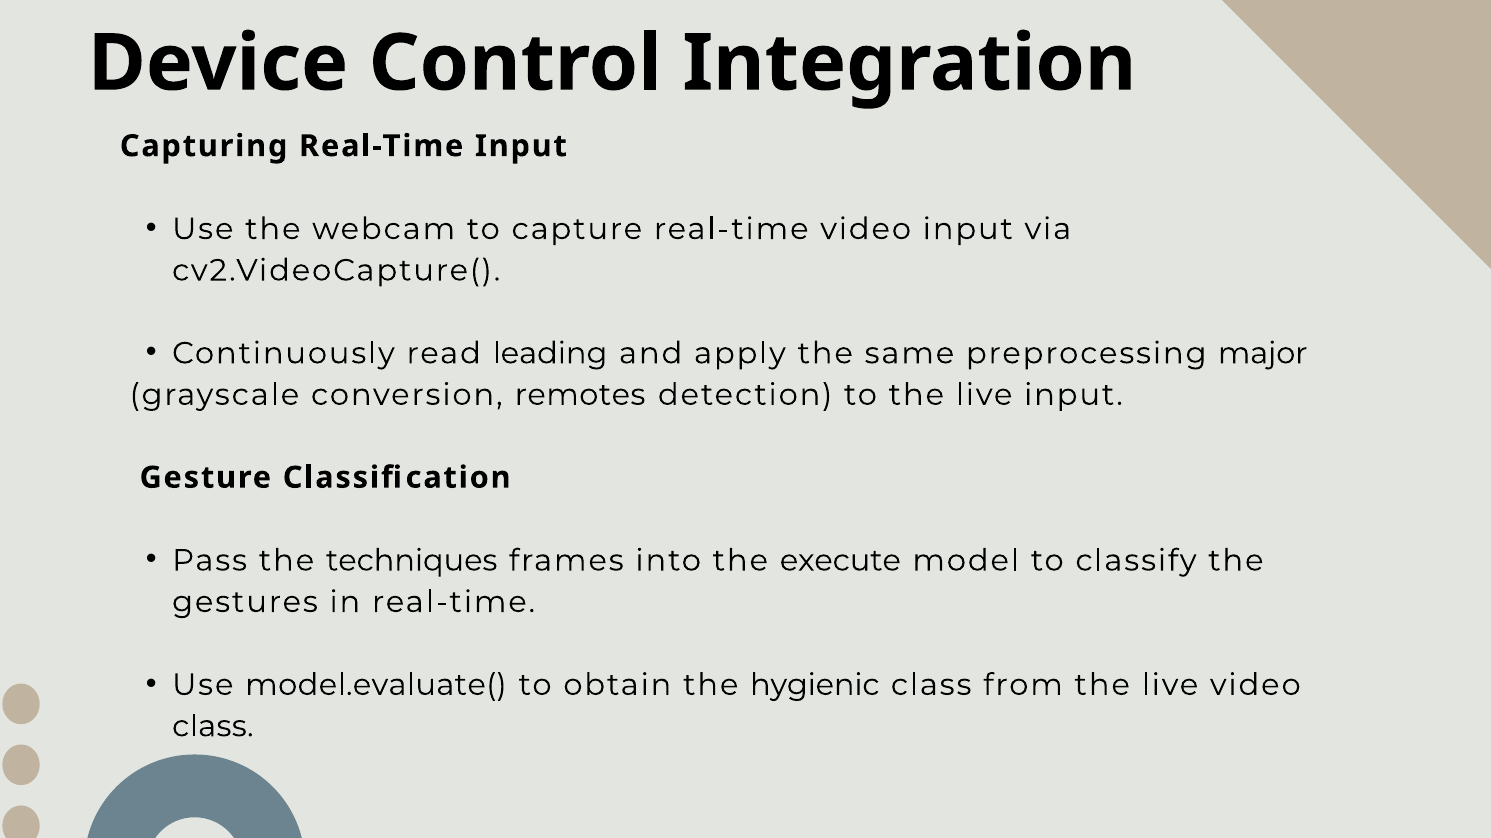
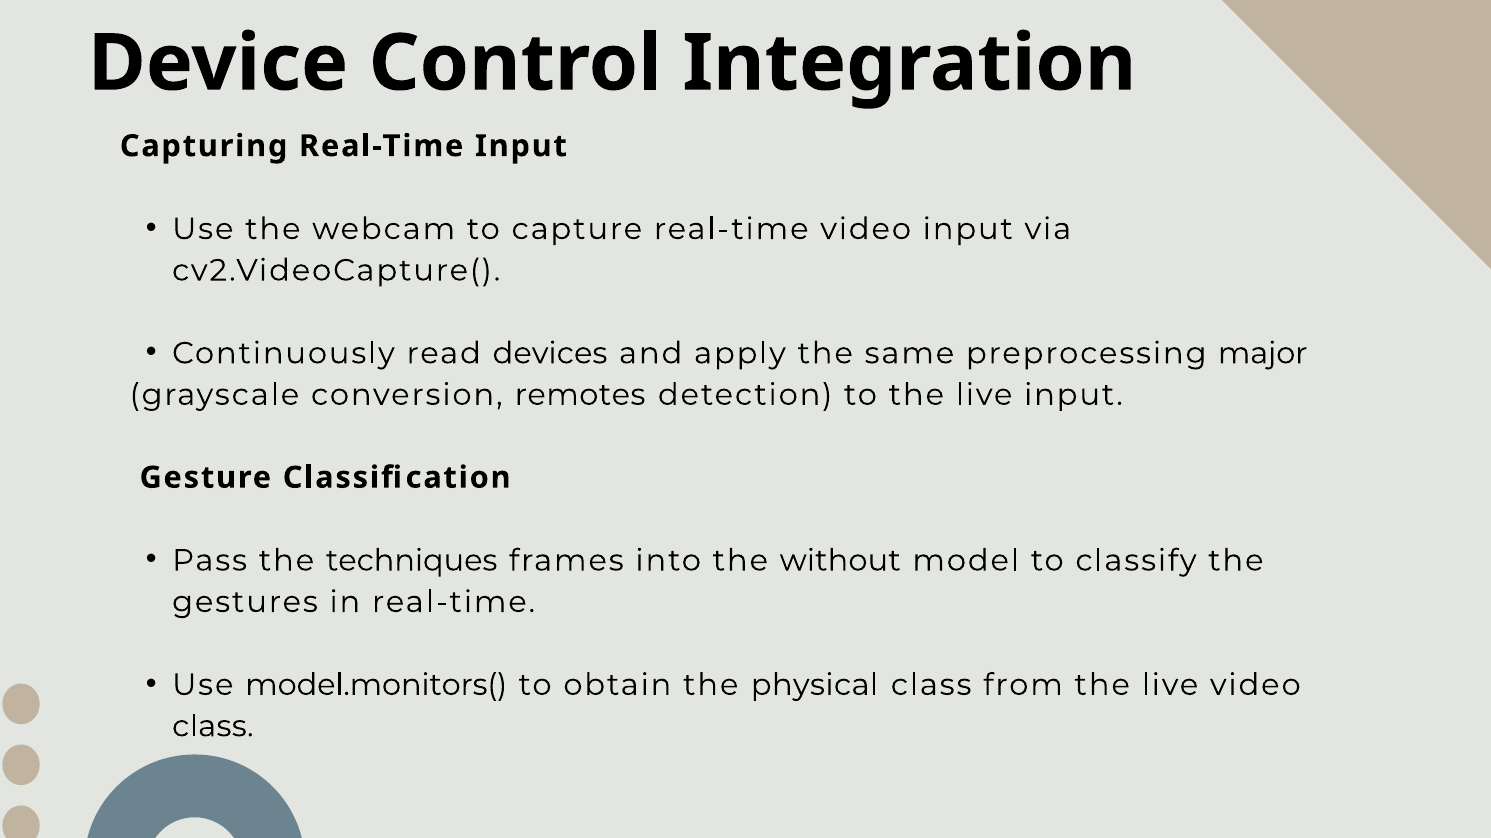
leading: leading -> devices
execute: execute -> without
model.evaluate(: model.evaluate( -> model.monitors(
hygienic: hygienic -> physical
